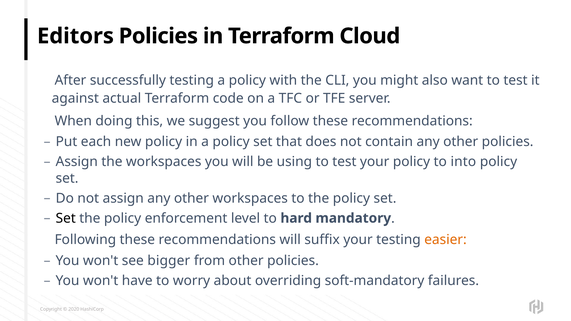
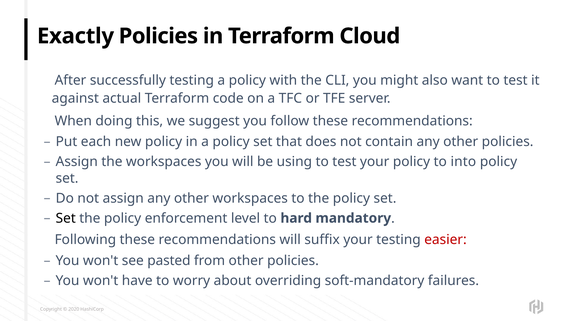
Editors: Editors -> Exactly
easier colour: orange -> red
bigger: bigger -> pasted
